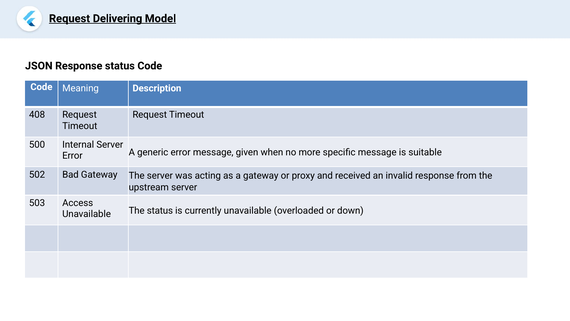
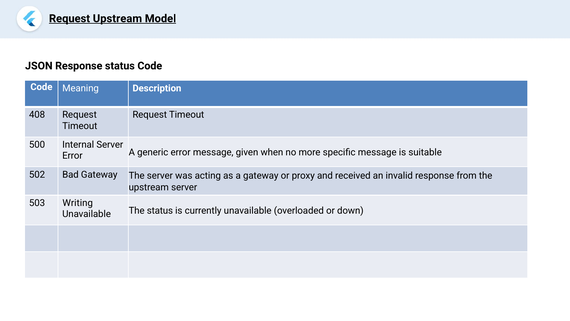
Request Delivering: Delivering -> Upstream
Access: Access -> Writing
